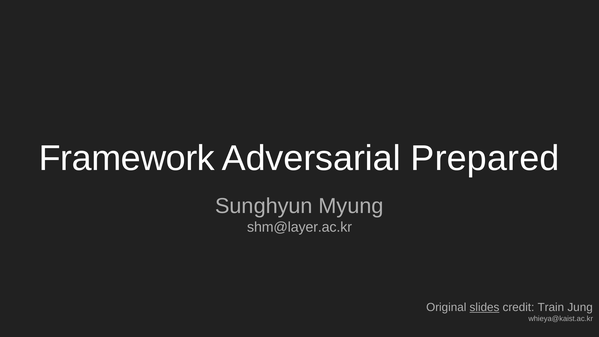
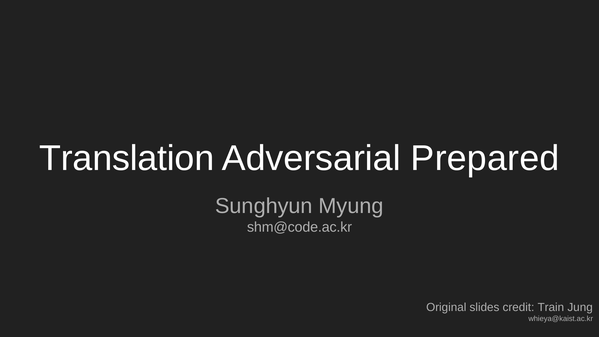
Framework: Framework -> Translation
shm@layer.ac.kr: shm@layer.ac.kr -> shm@code.ac.kr
slides underline: present -> none
